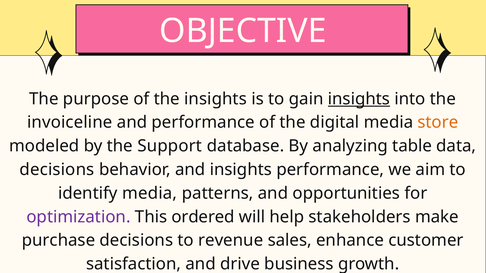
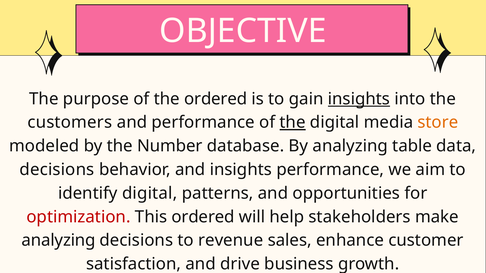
the insights: insights -> ordered
invoiceline: invoiceline -> customers
the at (293, 123) underline: none -> present
Support: Support -> Number
identify media: media -> digital
optimization colour: purple -> red
purchase at (59, 241): purchase -> analyzing
